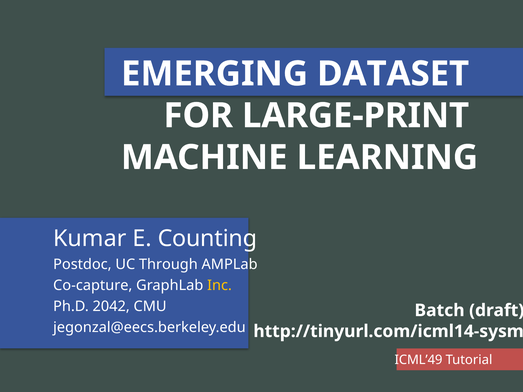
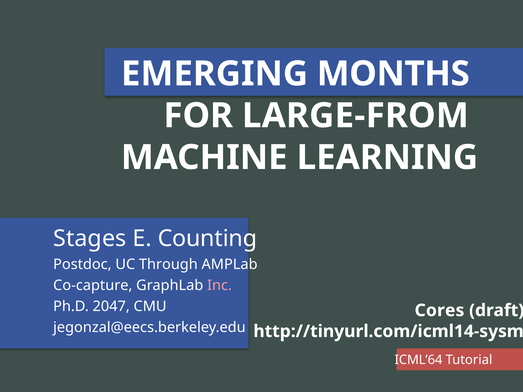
DATASET: DATASET -> MONTHS
LARGE-PRINT: LARGE-PRINT -> LARGE-FROM
Kumar: Kumar -> Stages
Inc colour: yellow -> pink
2042: 2042 -> 2047
Batch: Batch -> Cores
ICML’49: ICML’49 -> ICML’64
